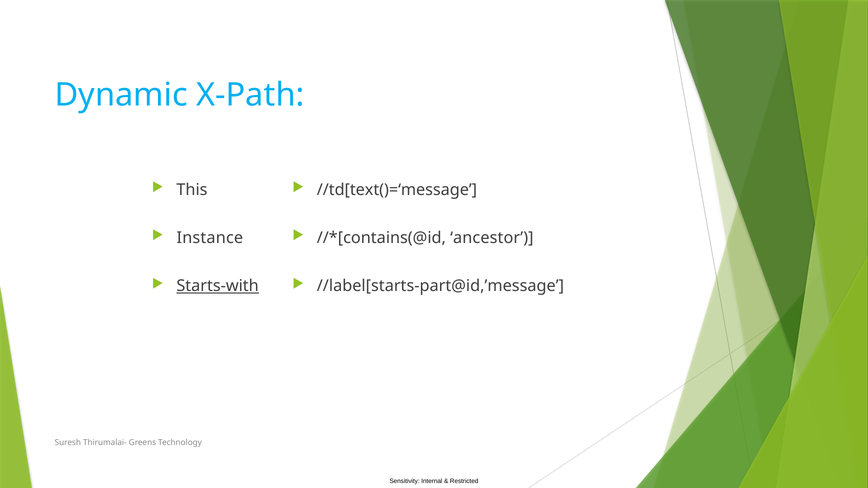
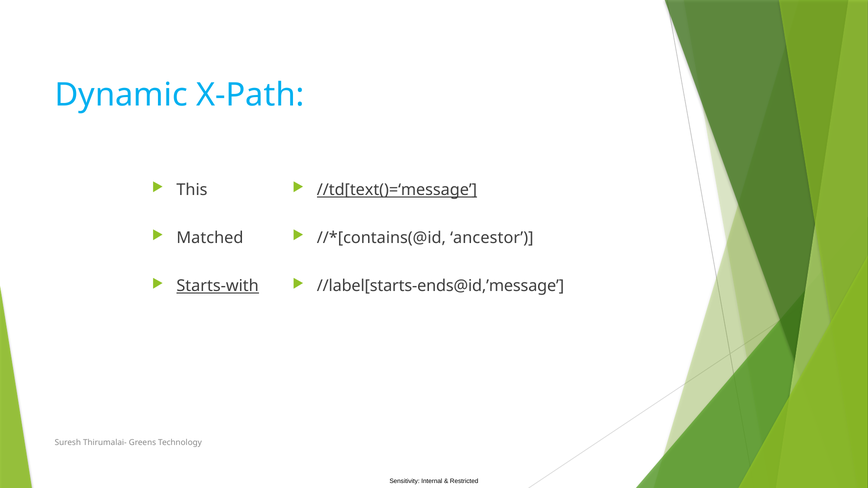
//td[text()=‘message underline: none -> present
Instance: Instance -> Matched
//label[starts-part@id,’message: //label[starts-part@id,’message -> //label[starts-ends@id,’message
